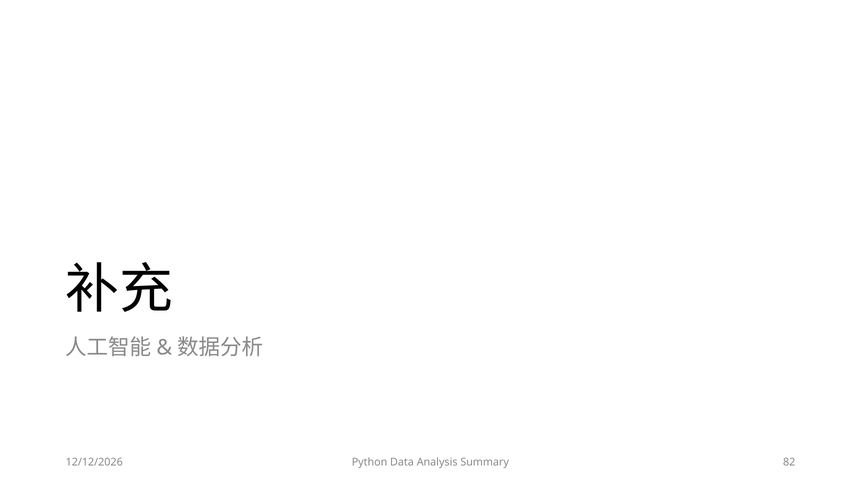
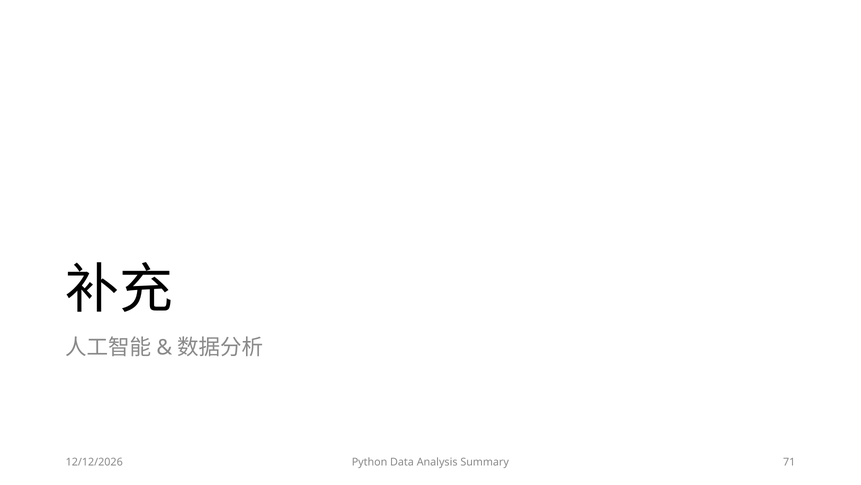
82: 82 -> 71
